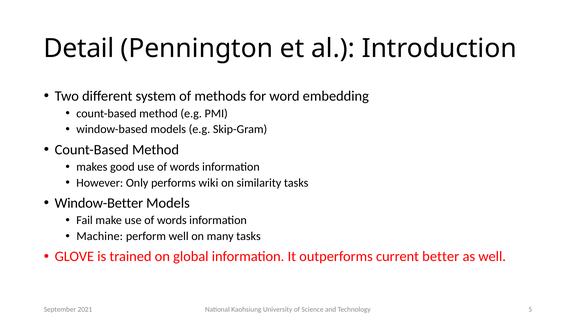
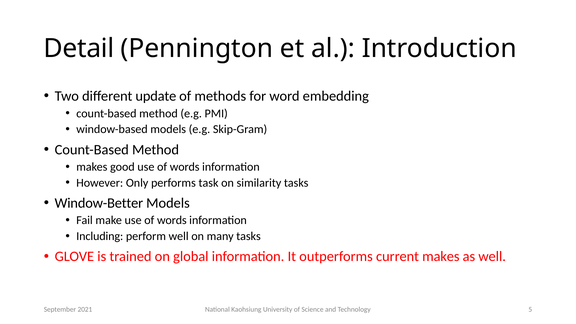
system: system -> update
wiki: wiki -> task
Machine: Machine -> Including
current better: better -> makes
